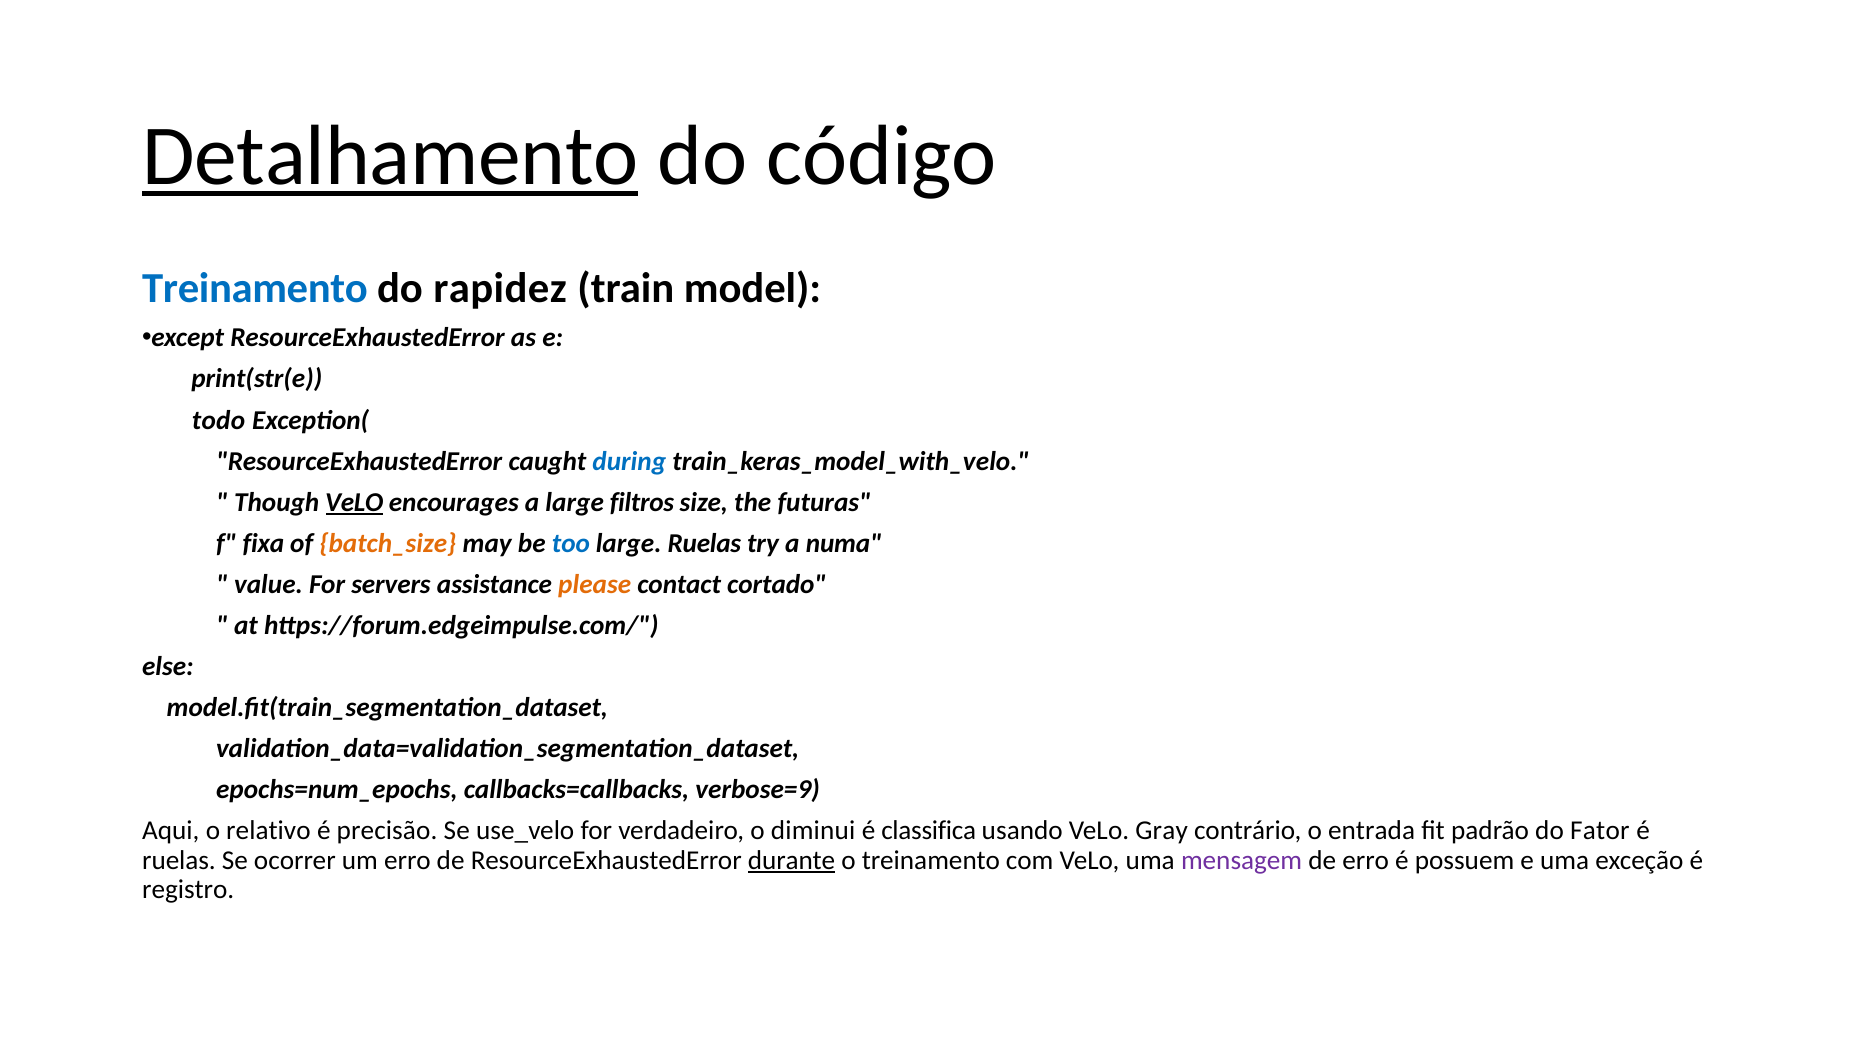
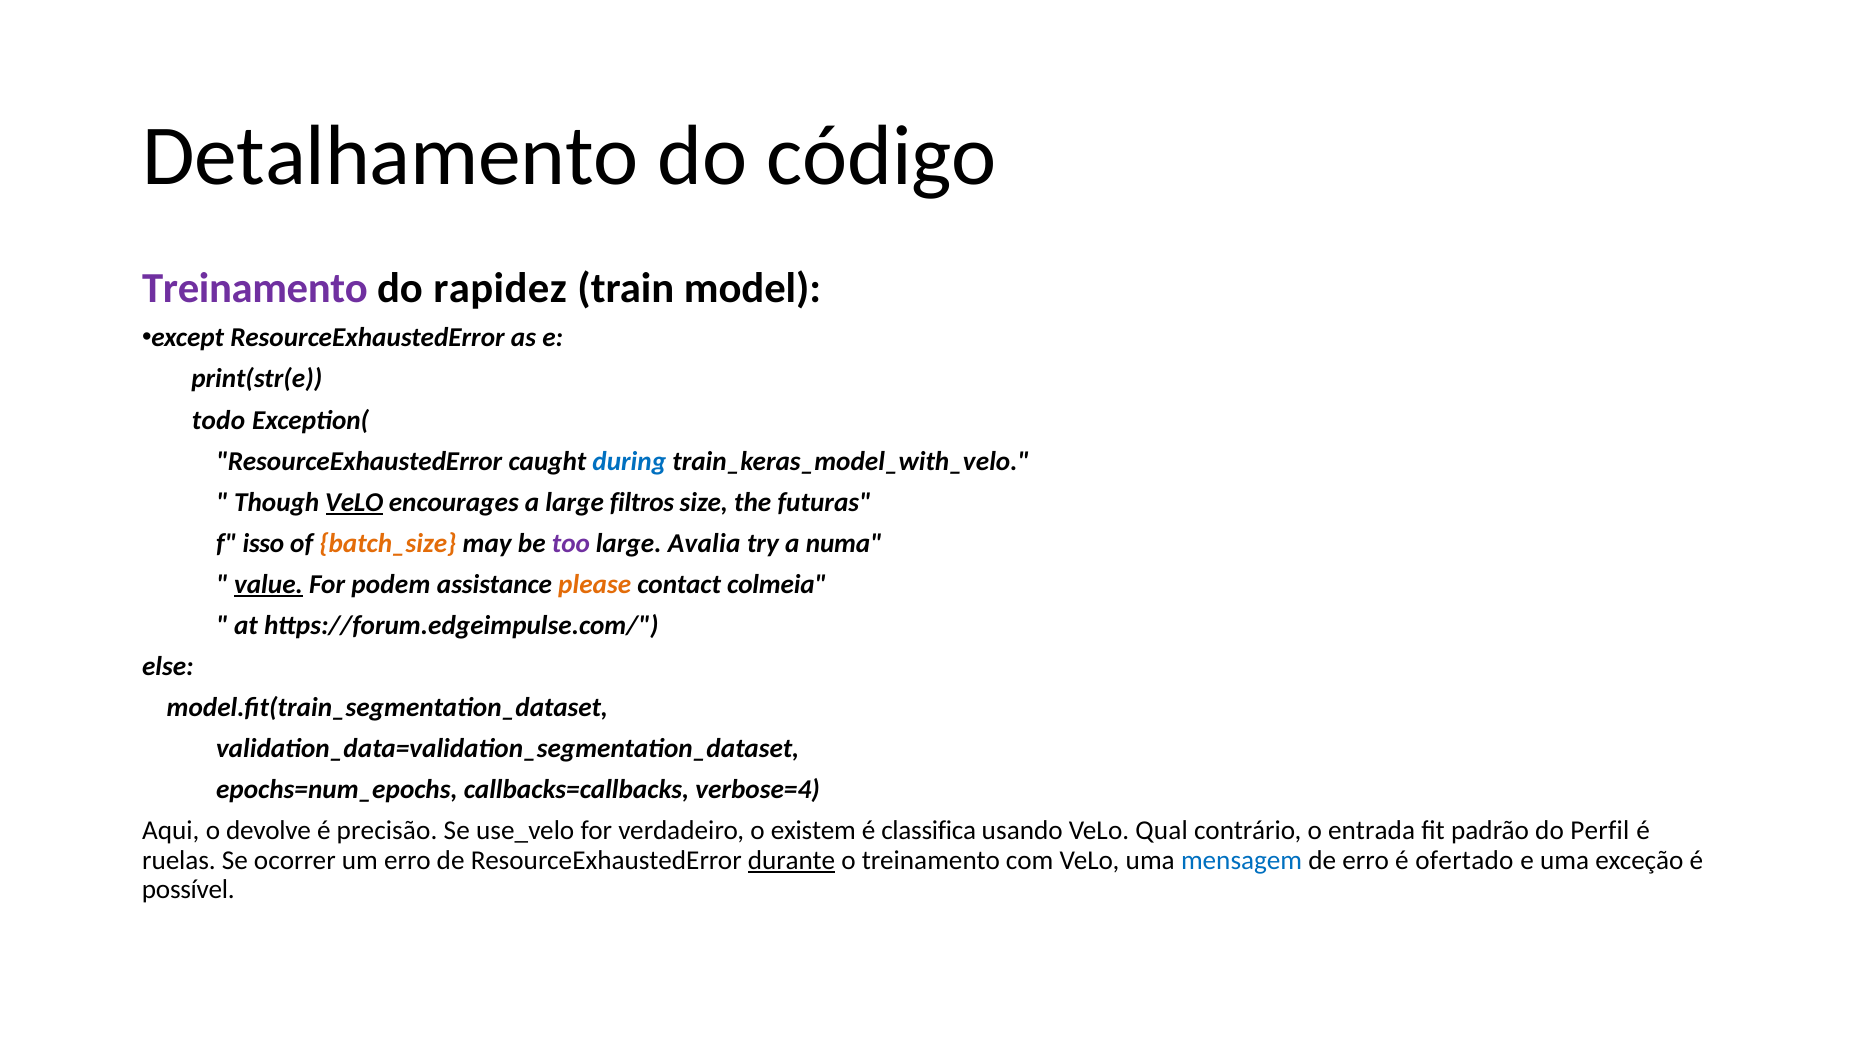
Detalhamento underline: present -> none
Treinamento at (255, 288) colour: blue -> purple
fixa: fixa -> isso
too colour: blue -> purple
large Ruelas: Ruelas -> Avalia
value underline: none -> present
servers: servers -> podem
contact cortado: cortado -> colmeia
verbose=9: verbose=9 -> verbose=4
relativo: relativo -> devolve
diminui: diminui -> existem
Gray: Gray -> Qual
Fator: Fator -> Perfil
mensagem colour: purple -> blue
possuem: possuem -> ofertado
registro: registro -> possível
